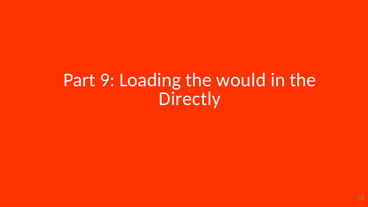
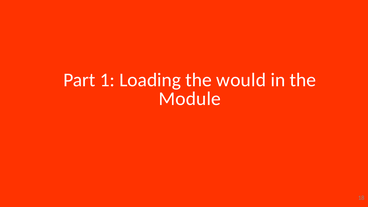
9: 9 -> 1
Directly: Directly -> Module
